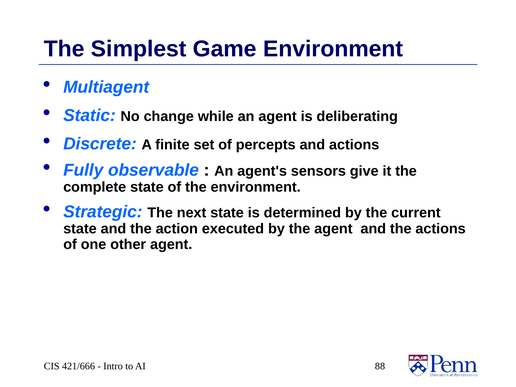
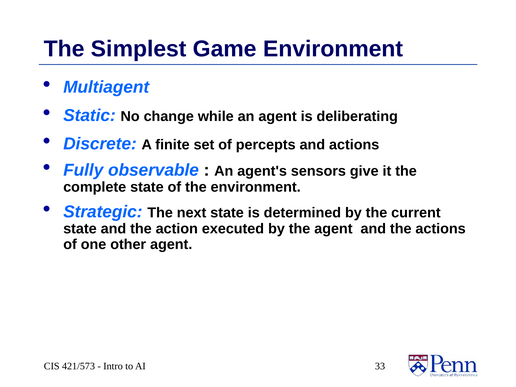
421/666: 421/666 -> 421/573
88: 88 -> 33
